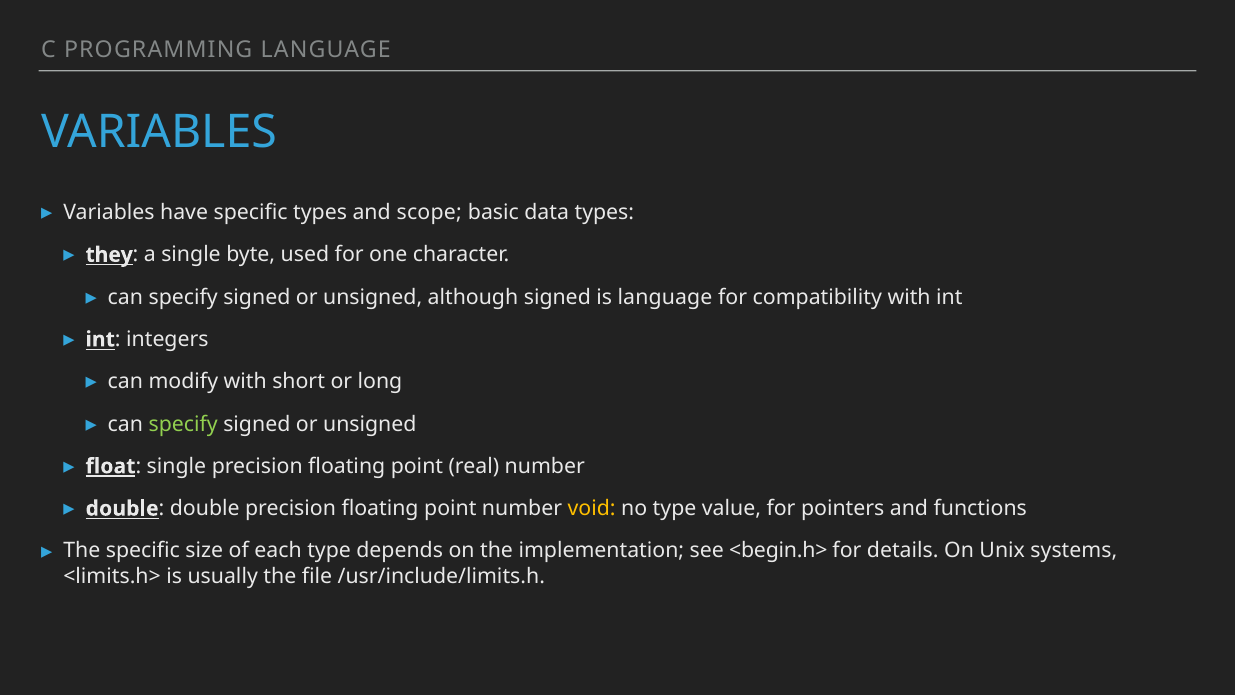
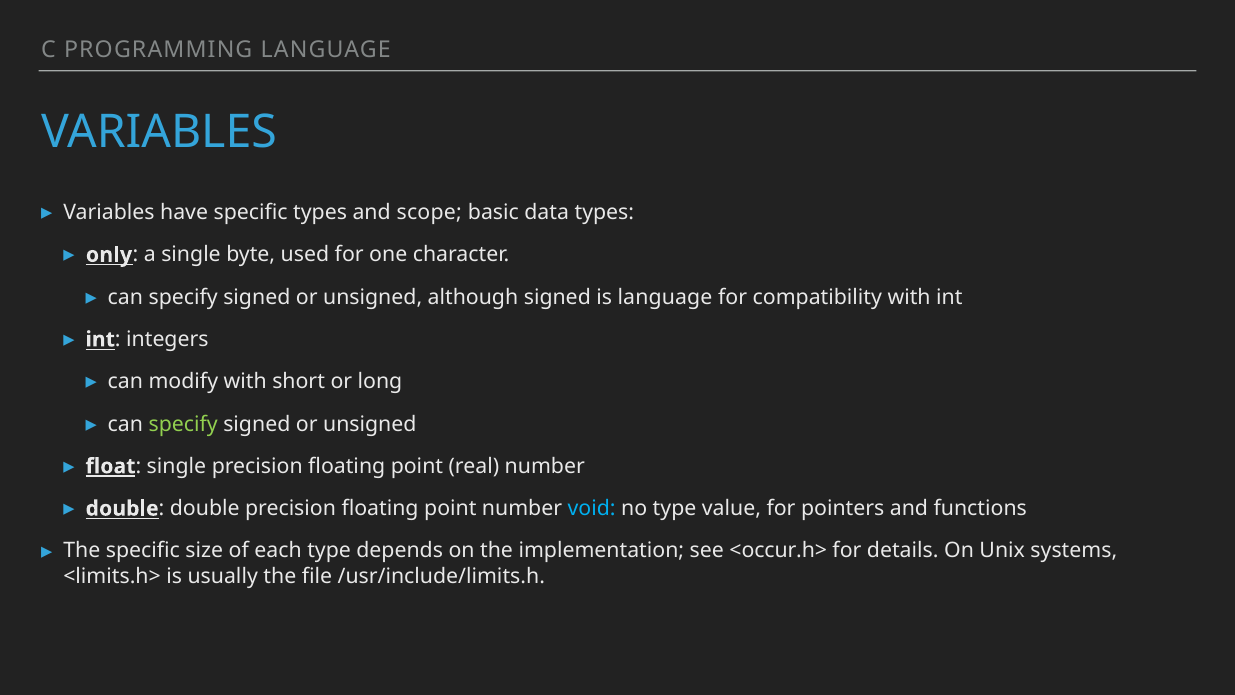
they: they -> only
void colour: yellow -> light blue
<begin.h>: <begin.h> -> <occur.h>
